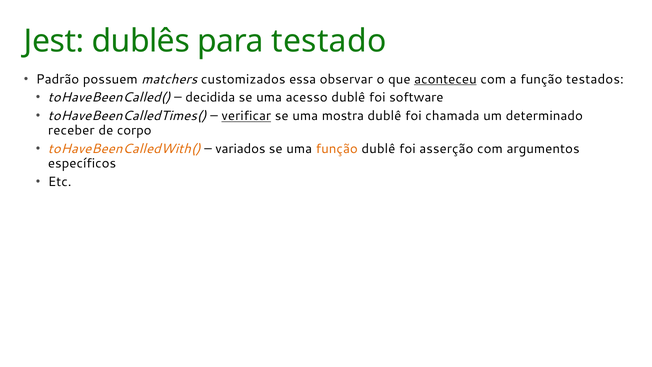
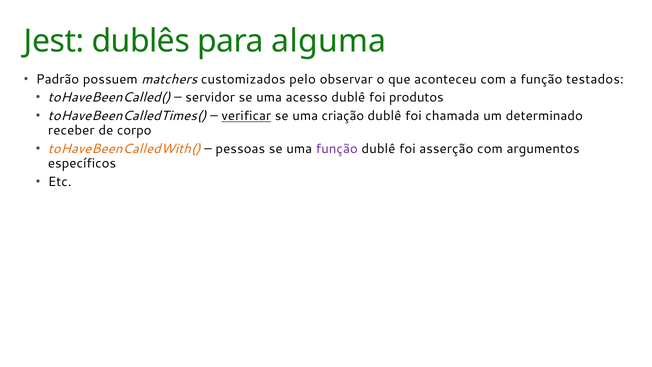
testado: testado -> alguma
essa: essa -> pelo
aconteceu underline: present -> none
decidida: decidida -> servidor
software: software -> produtos
mostra: mostra -> criação
variados: variados -> pessoas
função at (337, 149) colour: orange -> purple
